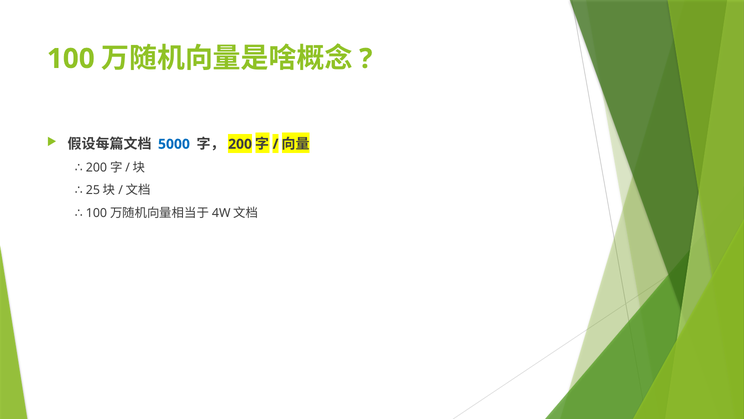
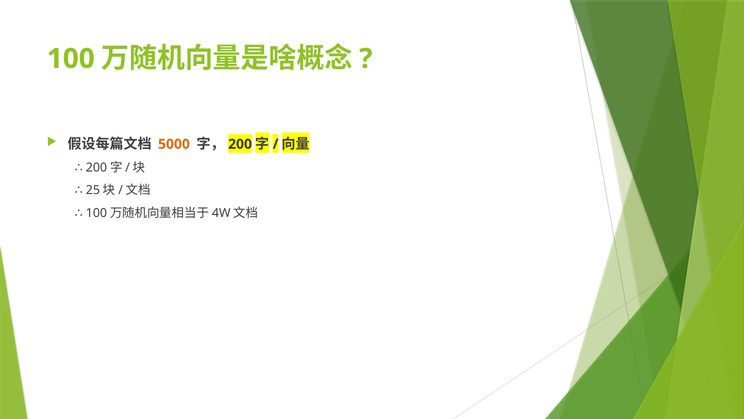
5000 colour: blue -> orange
